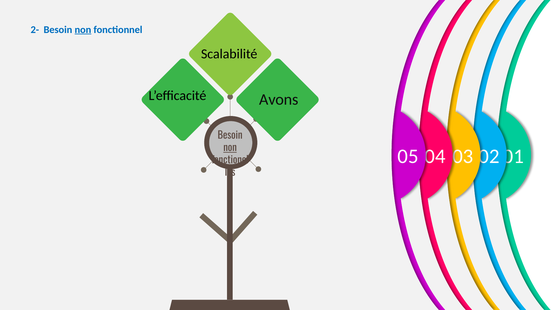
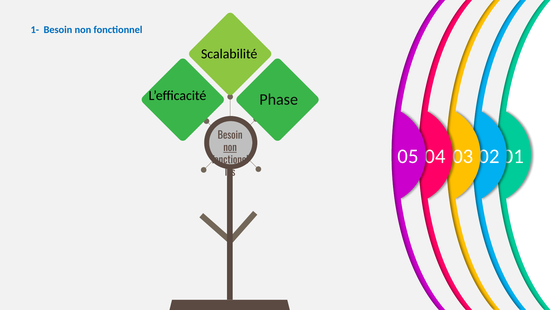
2-: 2- -> 1-
non at (83, 30) underline: present -> none
Avons: Avons -> Phase
